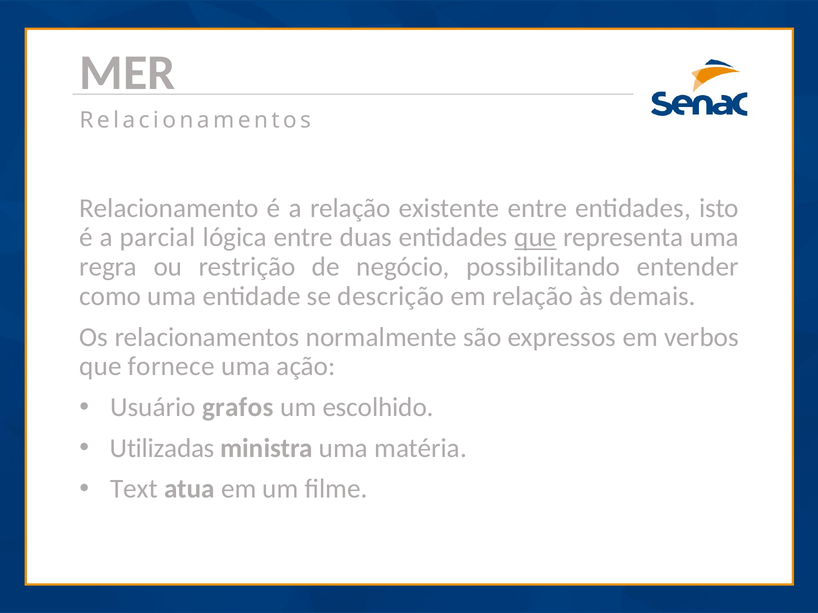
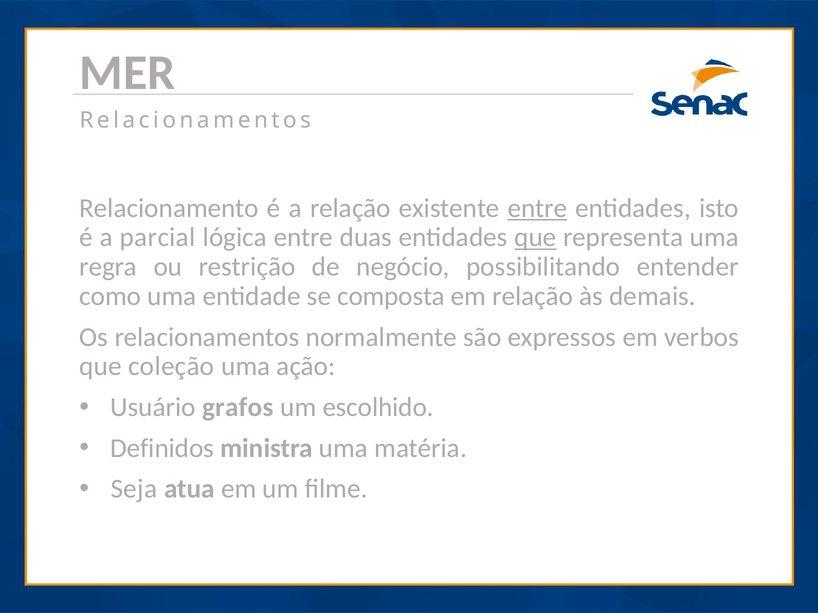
entre at (537, 208) underline: none -> present
descrição: descrição -> composta
fornece: fornece -> coleção
Utilizadas: Utilizadas -> Definidos
Text: Text -> Seja
